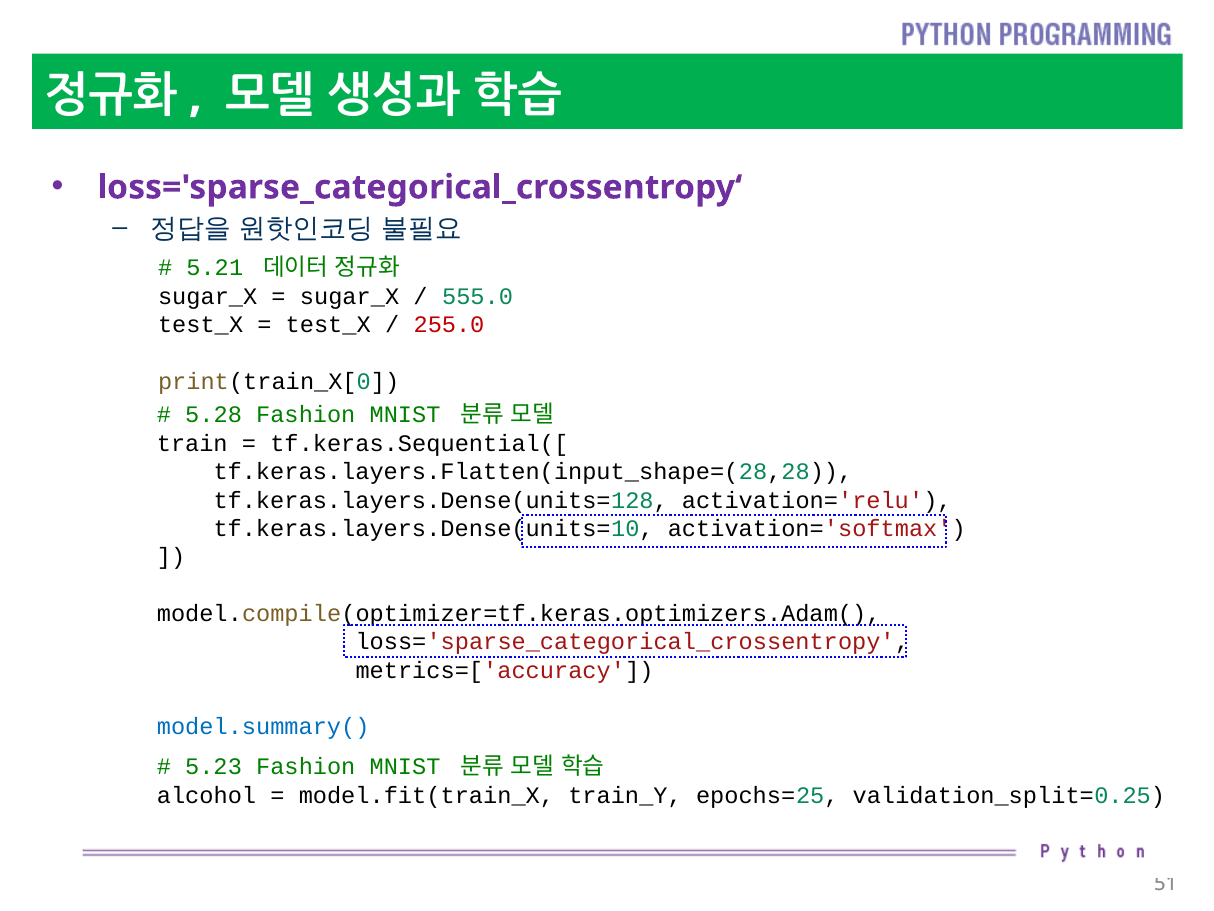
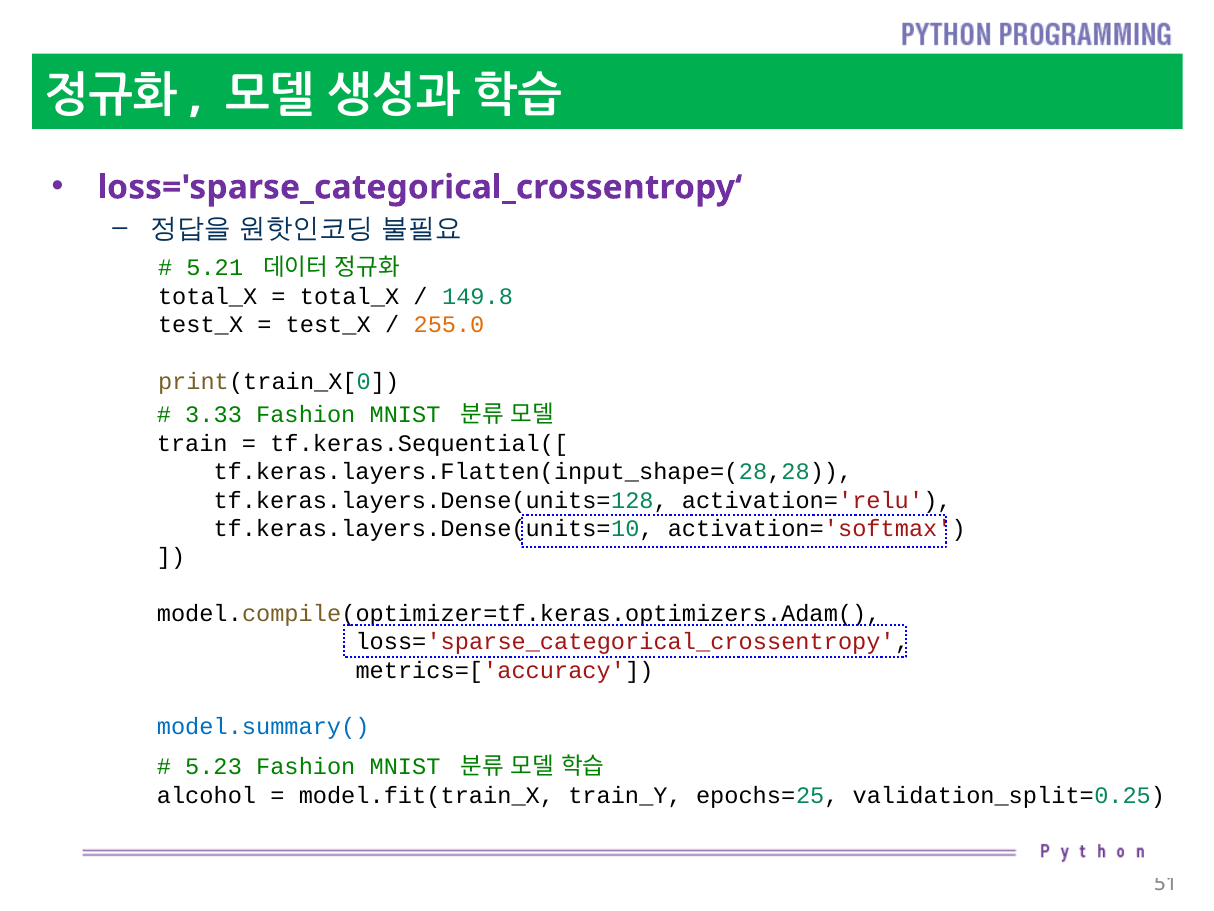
sugar_X at (208, 296): sugar_X -> total_X
sugar_X at (350, 296): sugar_X -> total_X
555.0: 555.0 -> 149.8
255.0 colour: red -> orange
5.28: 5.28 -> 3.33
